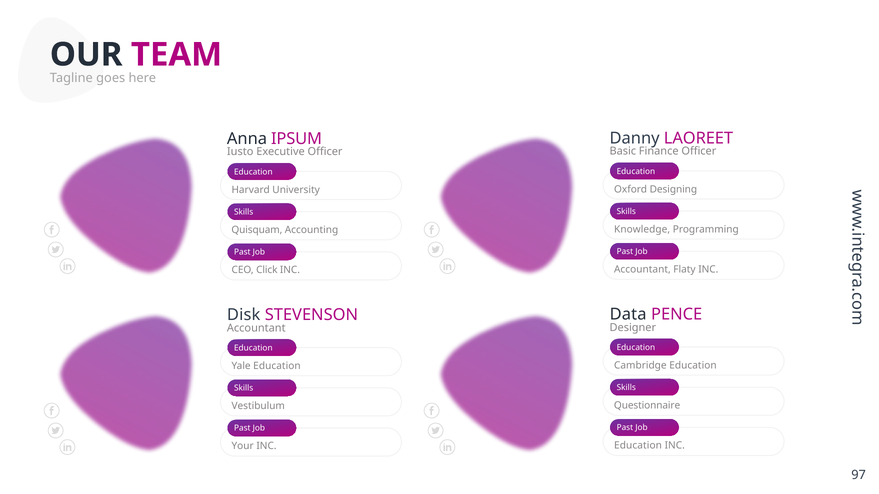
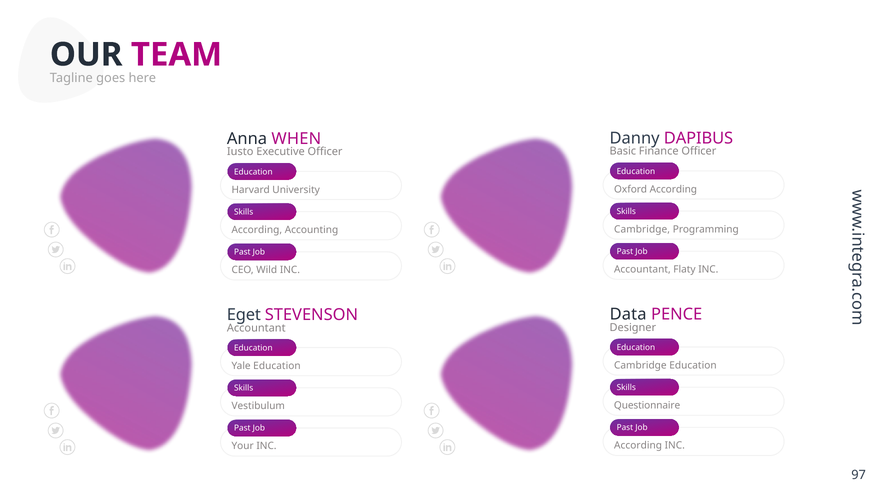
LAOREET: LAOREET -> DAPIBUS
IPSUM: IPSUM -> WHEN
Oxford Designing: Designing -> According
Knowledge at (642, 229): Knowledge -> Cambridge
Quisquam at (257, 230): Quisquam -> According
Click: Click -> Wild
Disk: Disk -> Eget
Education at (638, 446): Education -> According
